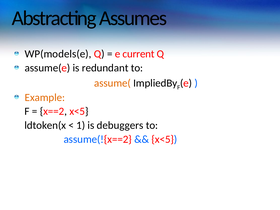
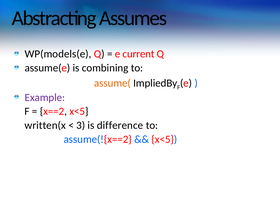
redundant: redundant -> combining
Example colour: orange -> purple
ldtoken(x: ldtoken(x -> written(x
1: 1 -> 3
debuggers: debuggers -> difference
